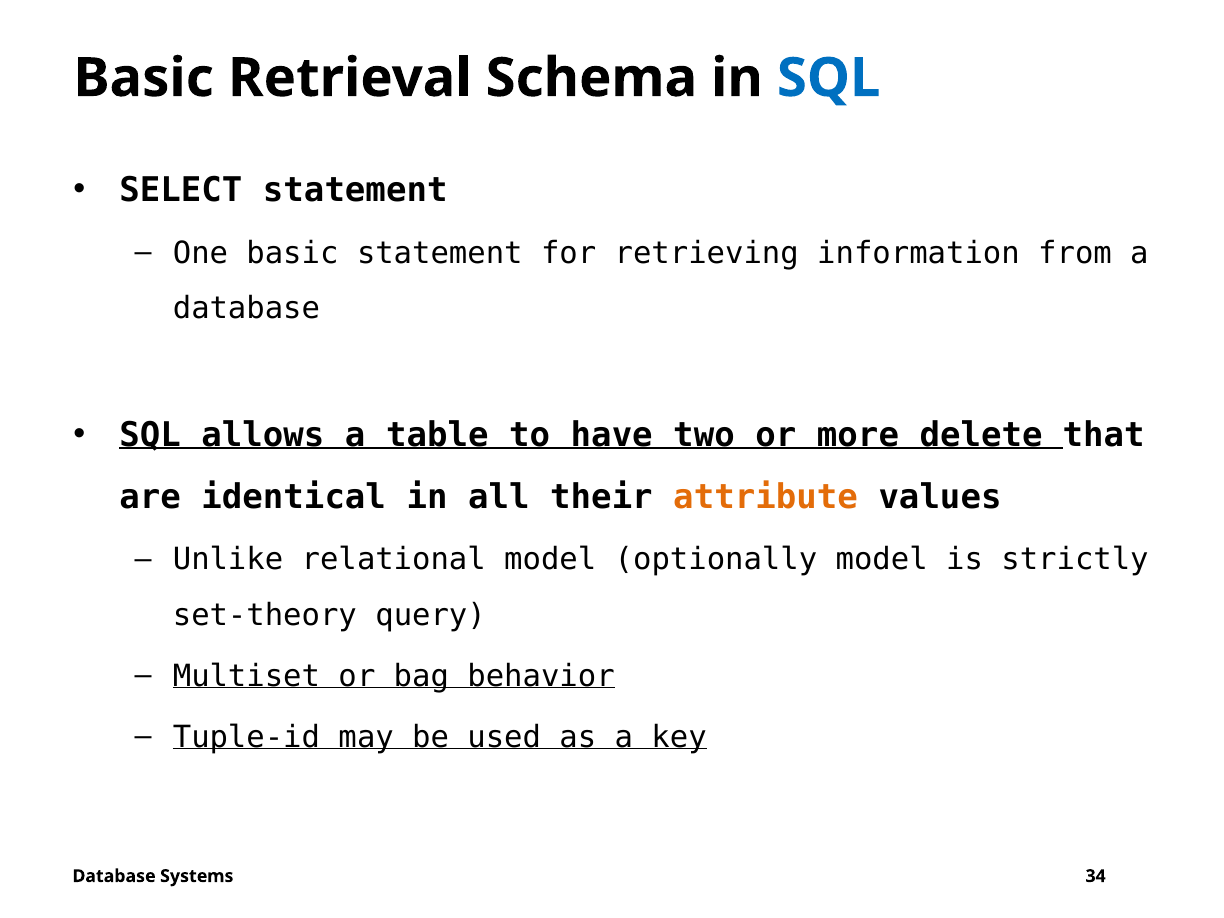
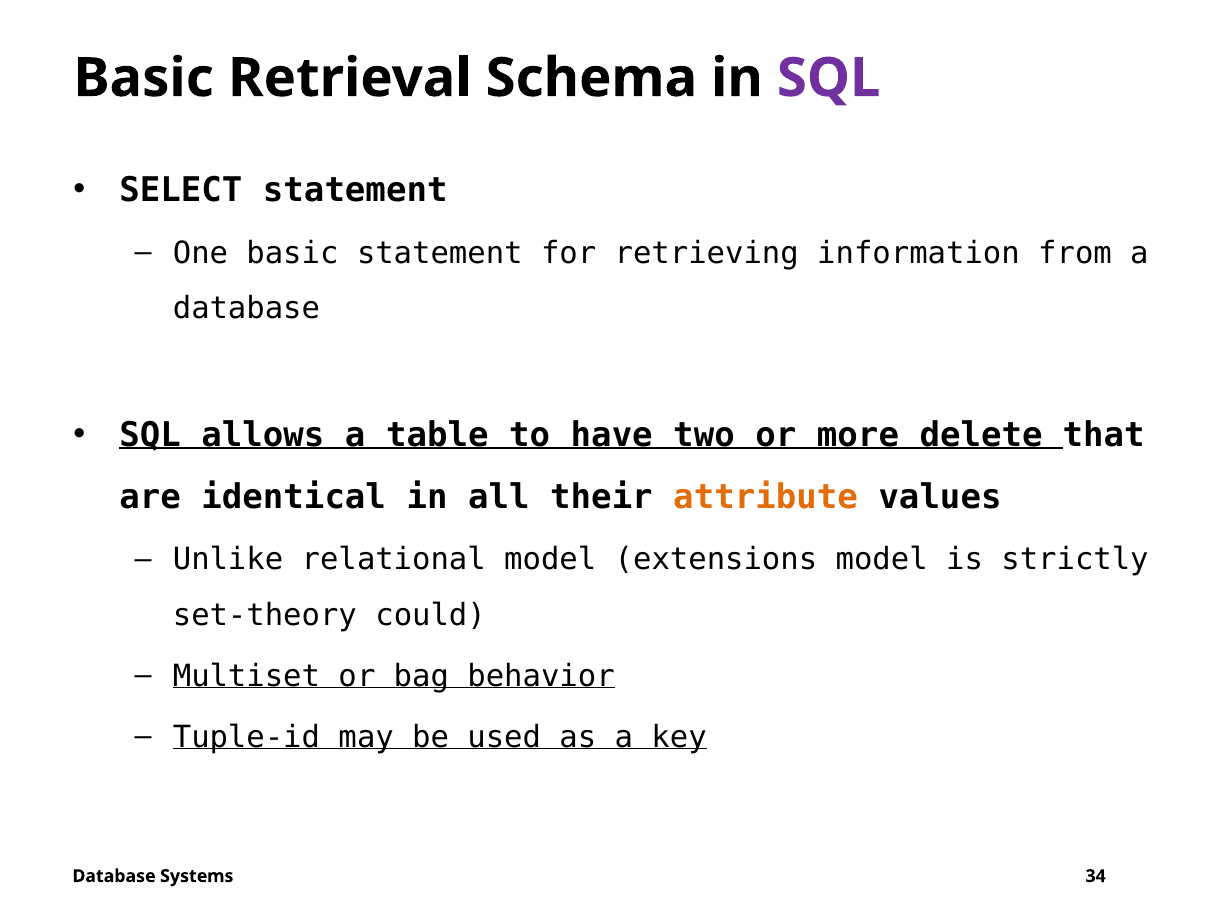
SQL at (829, 78) colour: blue -> purple
optionally: optionally -> extensions
query: query -> could
